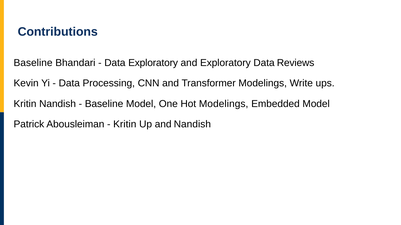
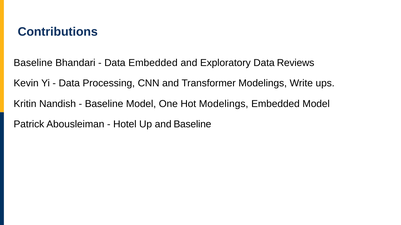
Data Exploratory: Exploratory -> Embedded
Kritin at (125, 125): Kritin -> Hotel
and Nandish: Nandish -> Baseline
